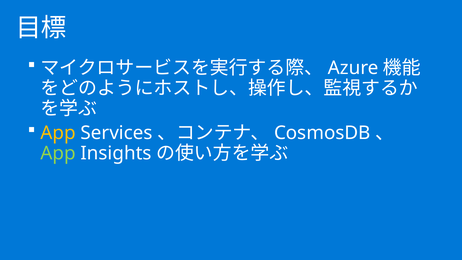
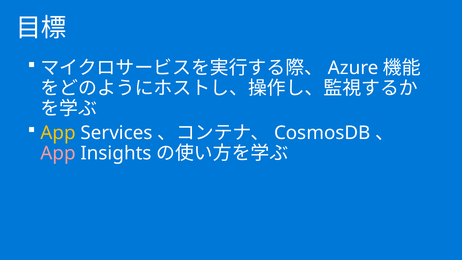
App at (58, 153) colour: light green -> pink
